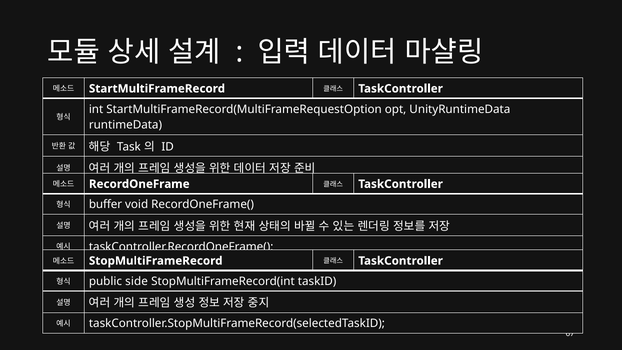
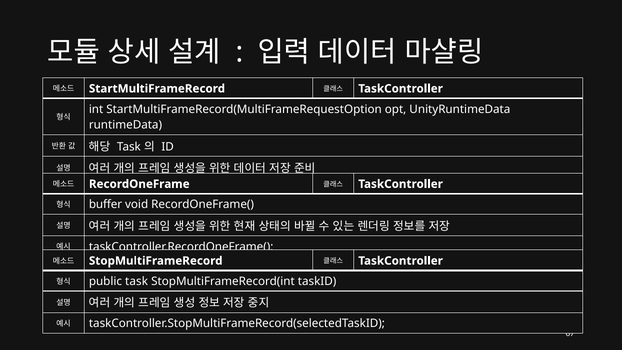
public side: side -> task
